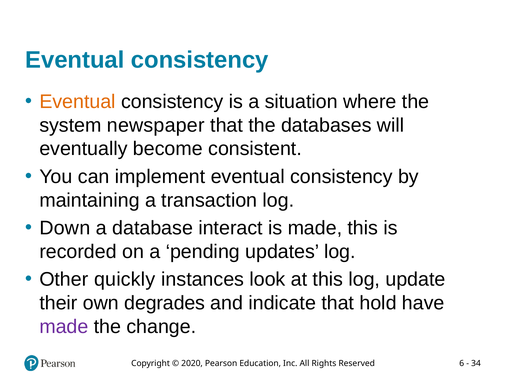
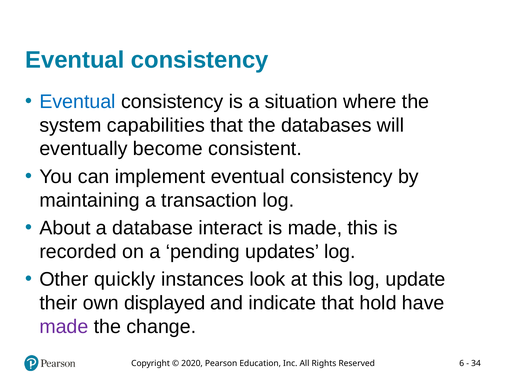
Eventual at (77, 102) colour: orange -> blue
newspaper: newspaper -> capabilities
Down: Down -> About
degrades: degrades -> displayed
